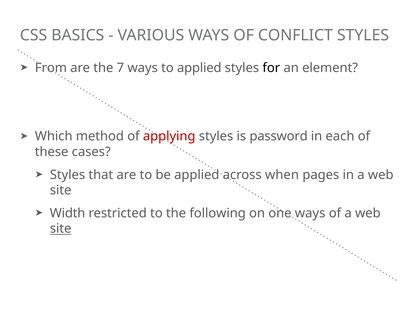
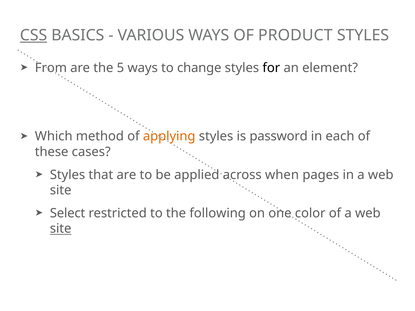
CSS underline: none -> present
CONFLICT: CONFLICT -> PRODUCT
7: 7 -> 5
to applied: applied -> change
applying colour: red -> orange
Width: Width -> Select
one ways: ways -> color
